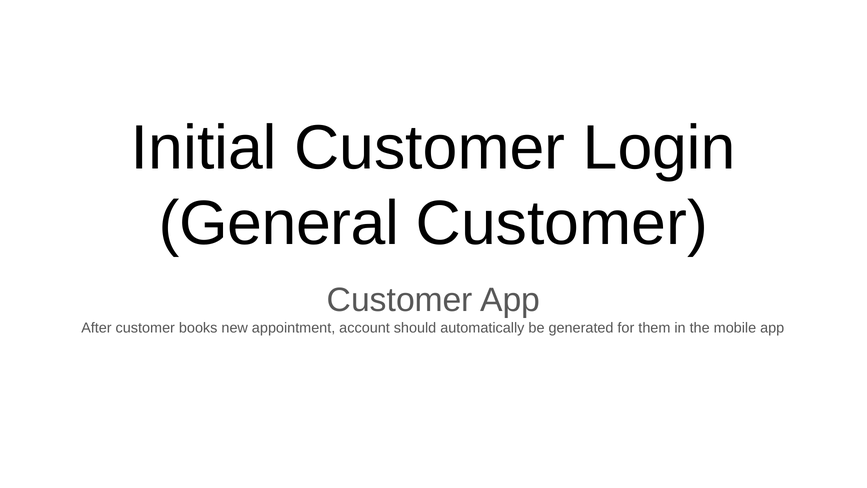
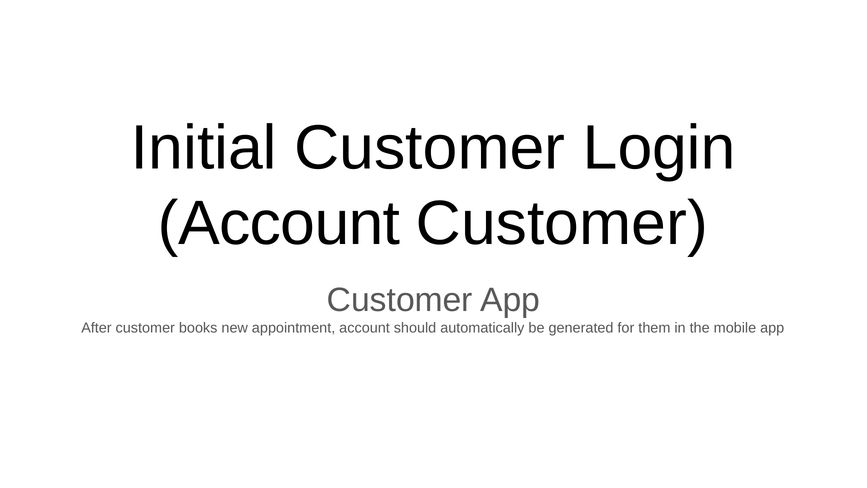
General at (279, 223): General -> Account
